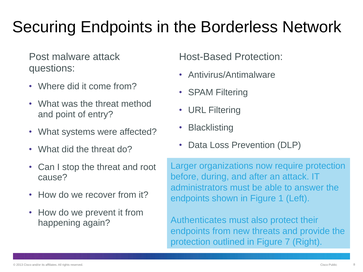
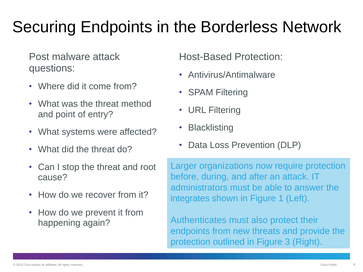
endpoints at (190, 199): endpoints -> integrates
7: 7 -> 3
